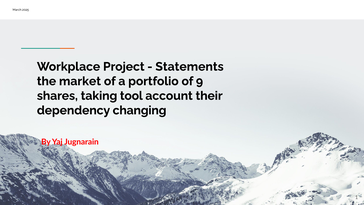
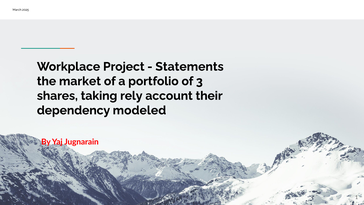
9: 9 -> 3
tool: tool -> rely
changing: changing -> modeled
